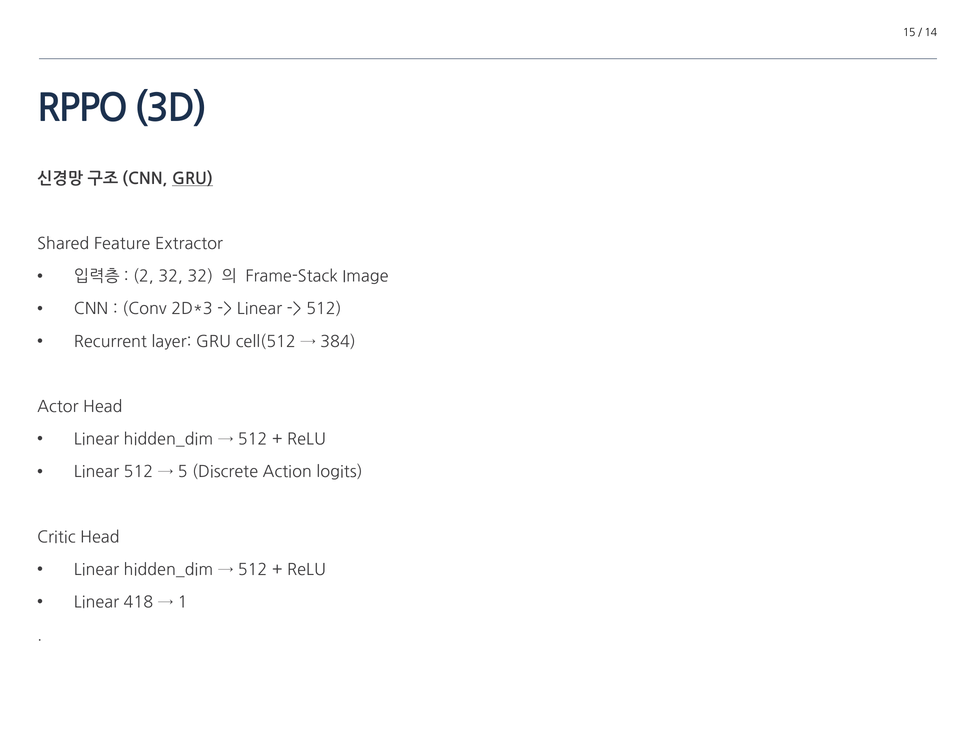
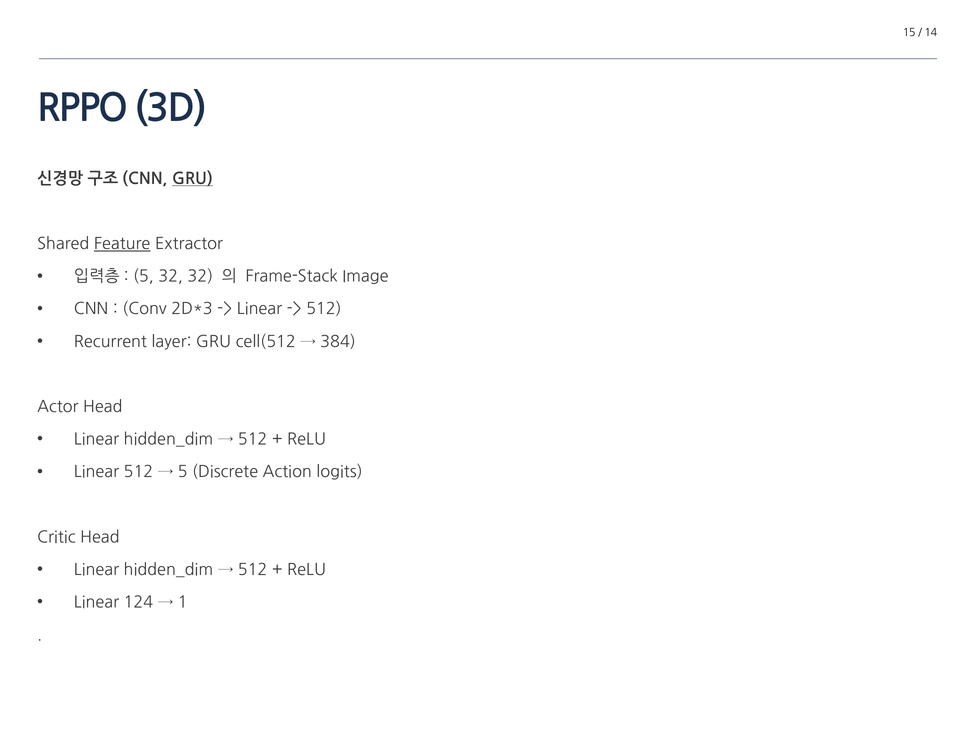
Feature underline: none -> present
2 at (143, 276): 2 -> 5
418: 418 -> 124
